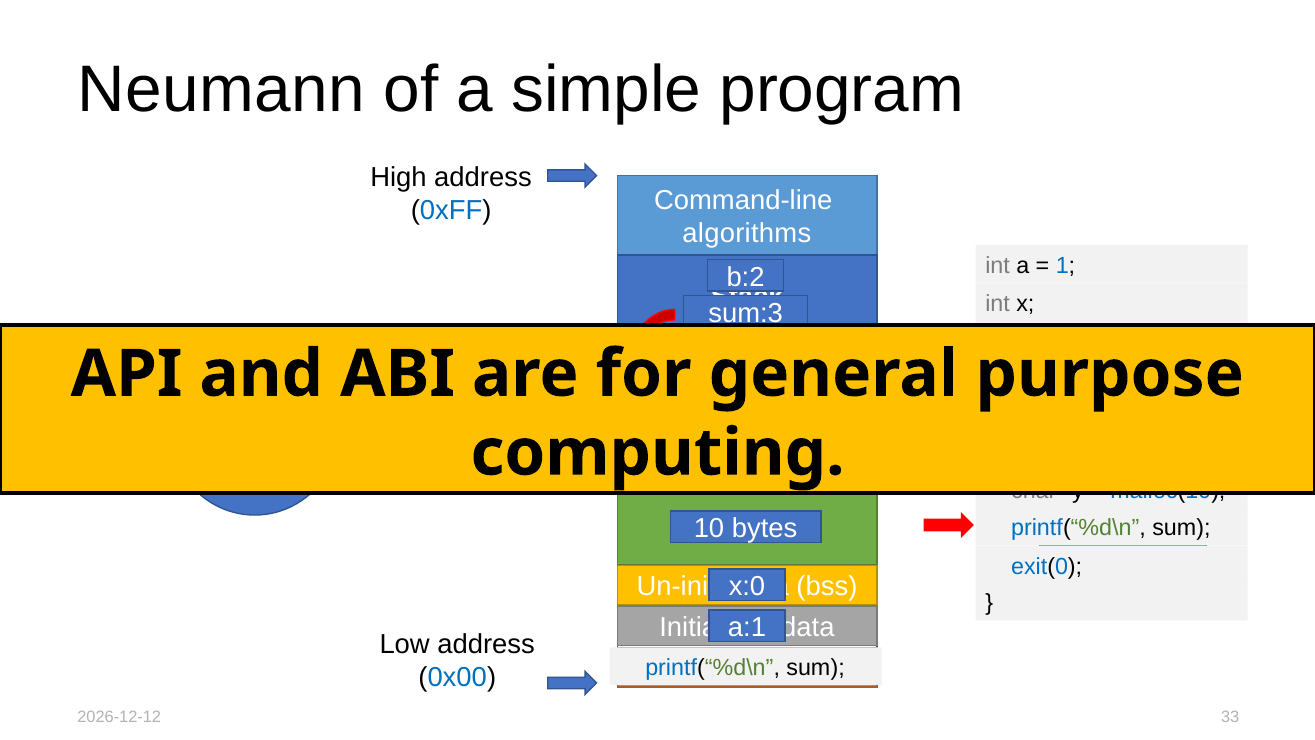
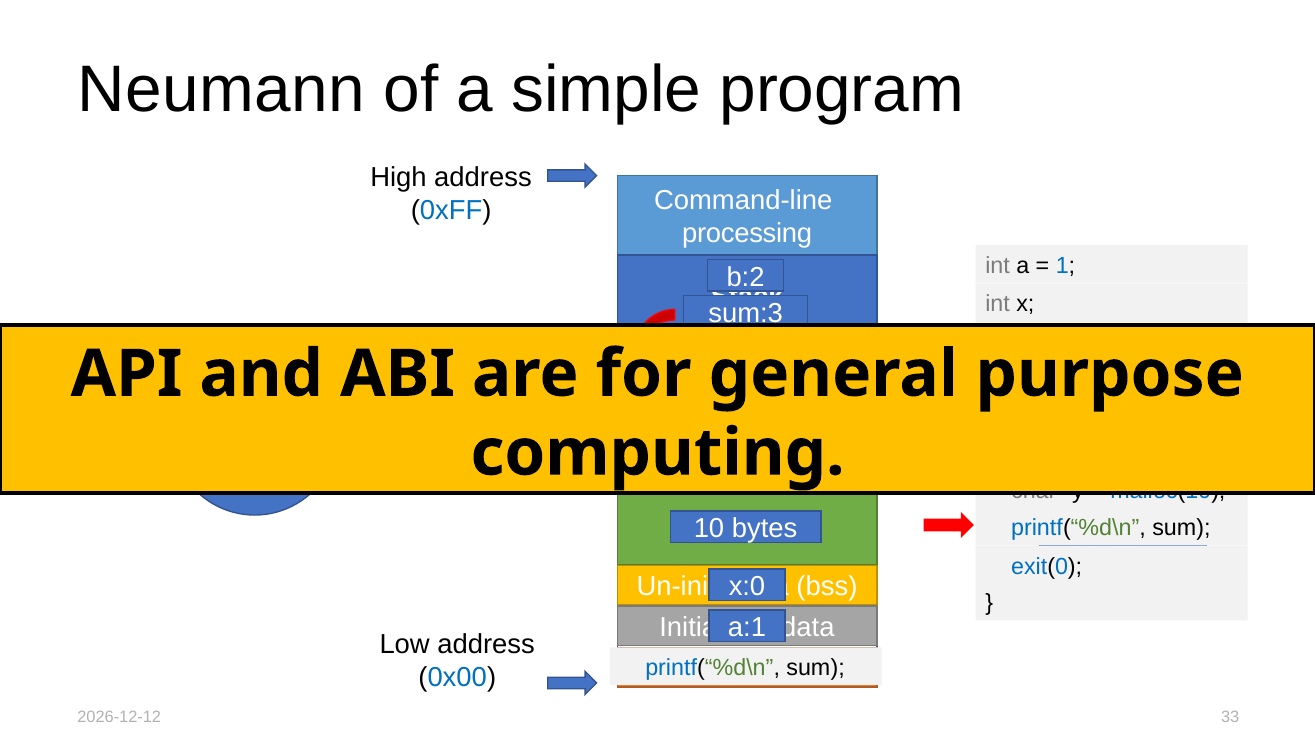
algorithms: algorithms -> processing
